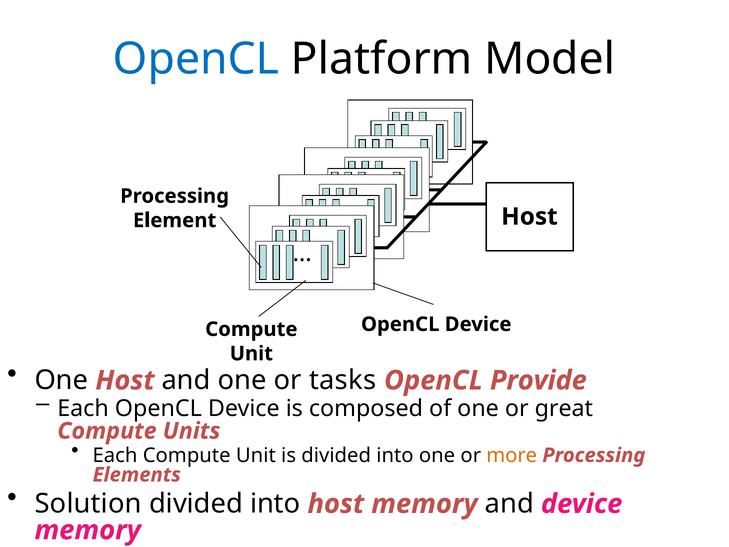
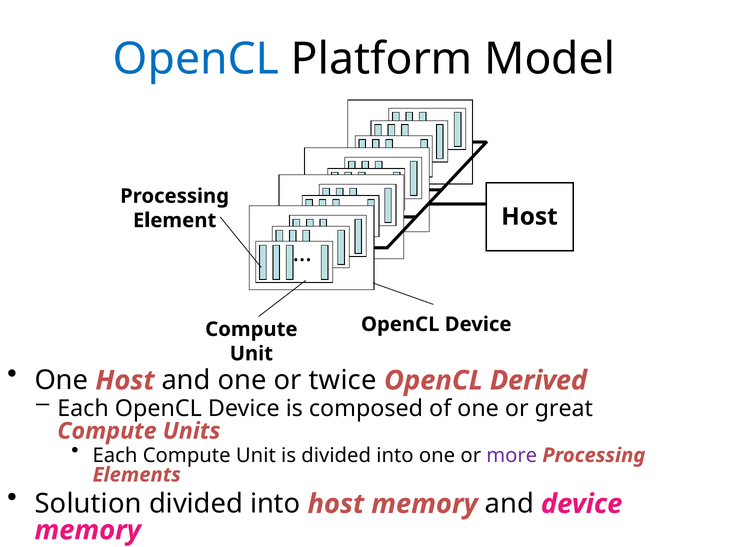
tasks: tasks -> twice
Provide: Provide -> Derived
more colour: orange -> purple
